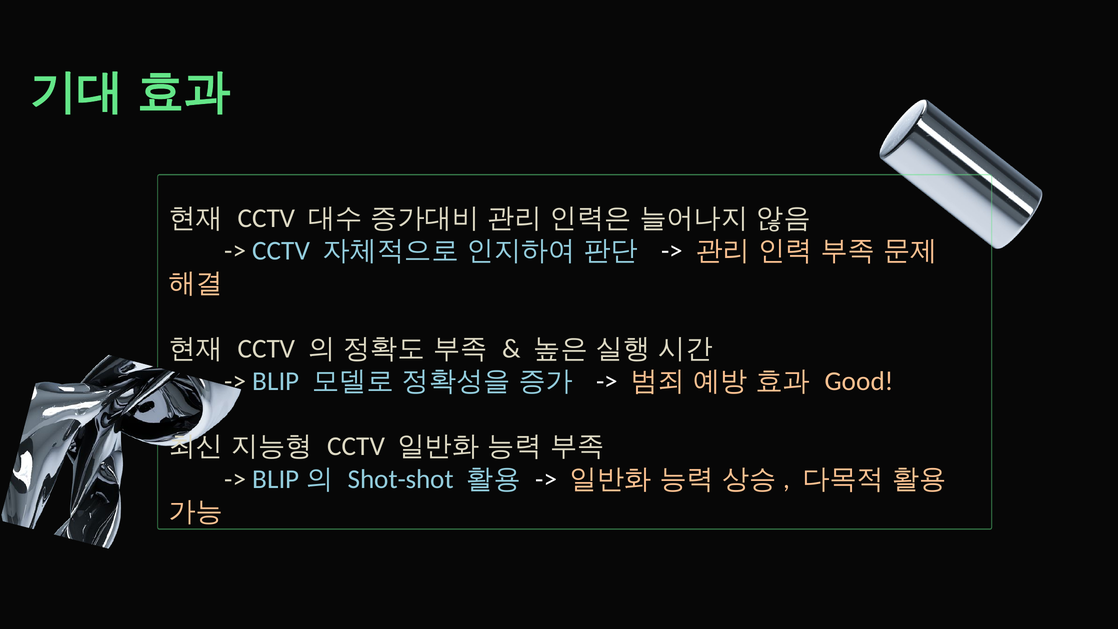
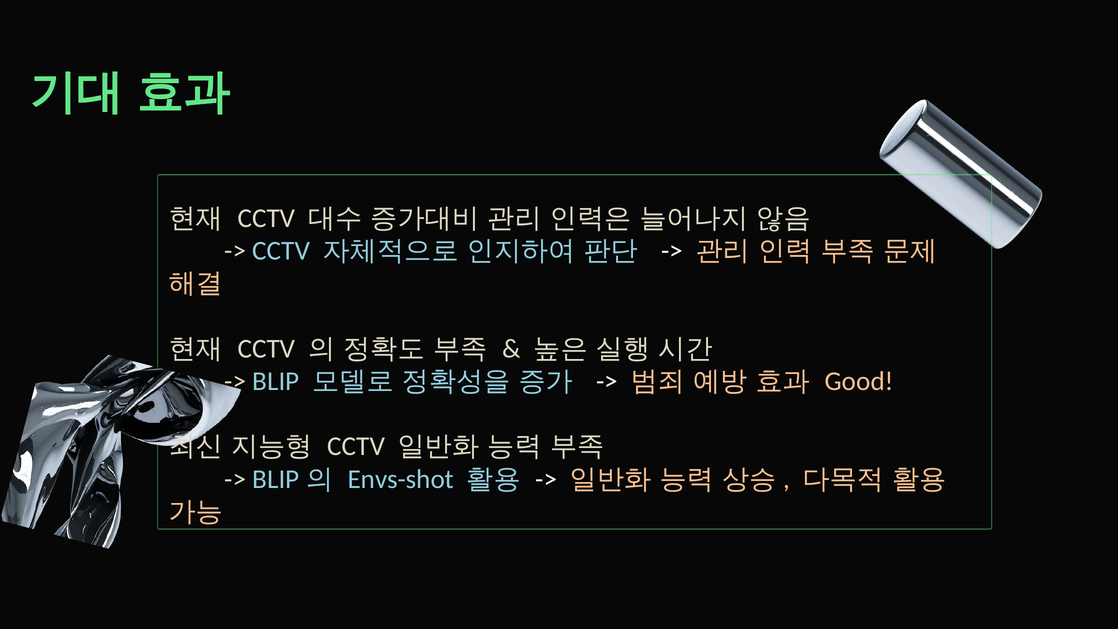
Shot-shot: Shot-shot -> Envs-shot
